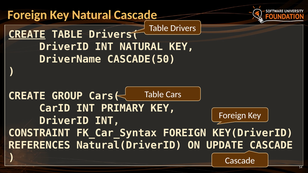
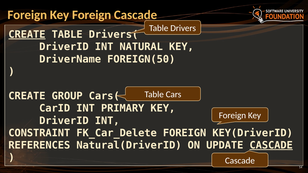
Key Natural: Natural -> Foreign
CASCADE(50: CASCADE(50 -> FOREIGN(50
FK_Car_Syntax: FK_Car_Syntax -> FK_Car_Delete
CASCADE at (271, 146) underline: none -> present
